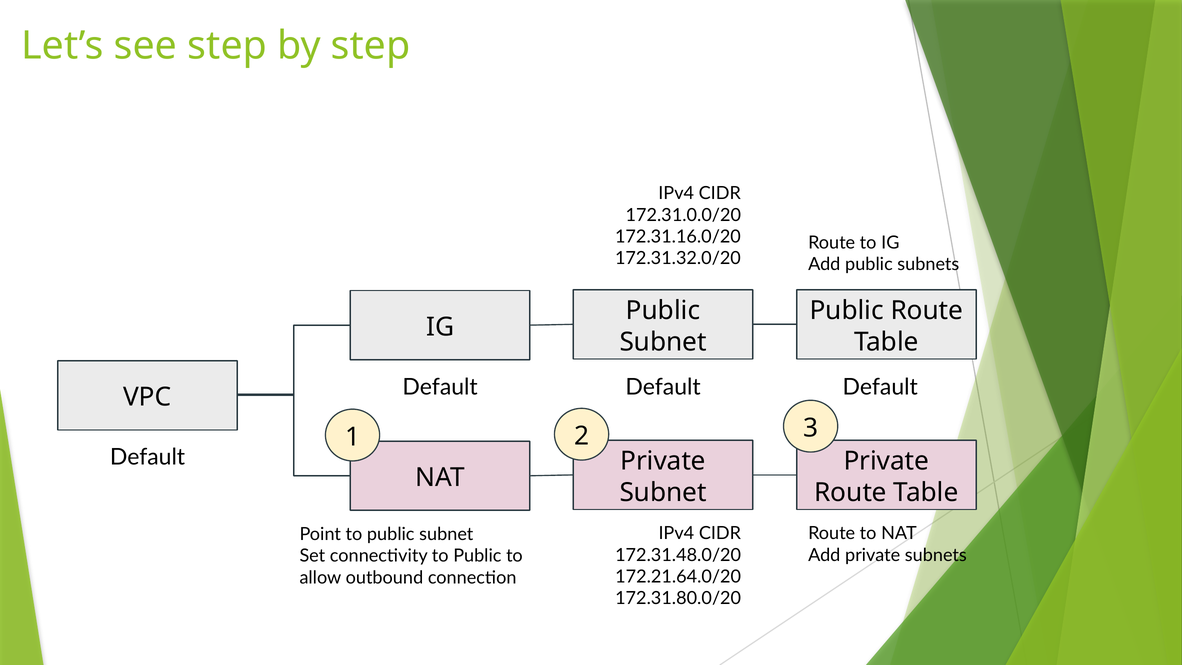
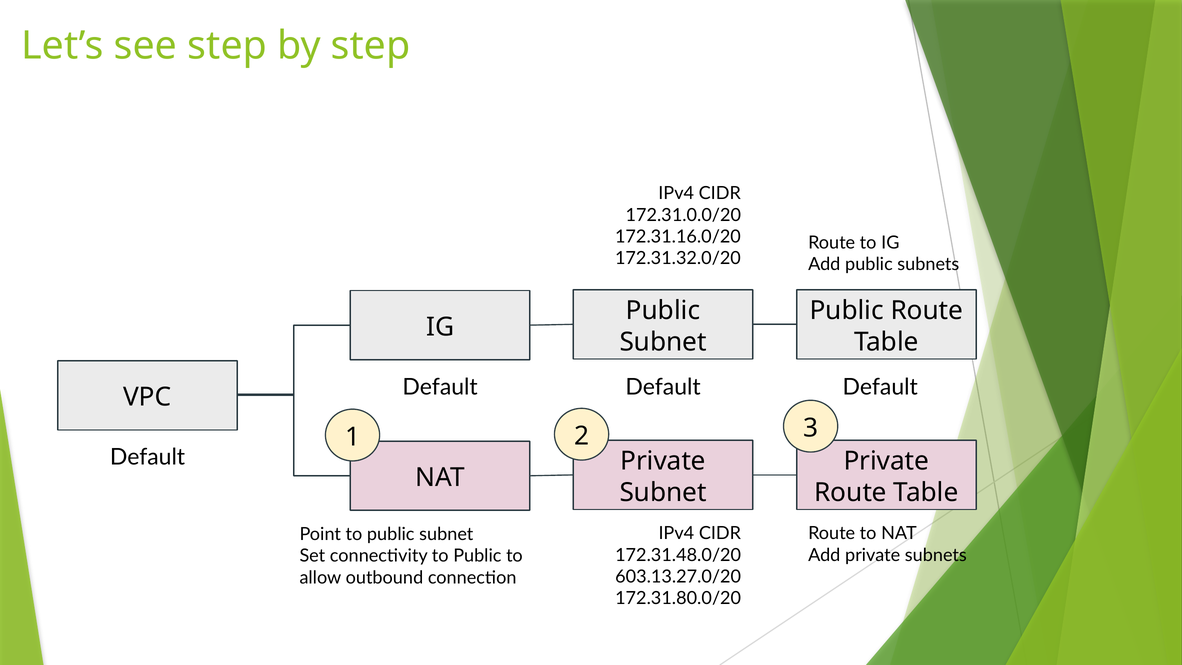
172.21.64.0/20: 172.21.64.0/20 -> 603.13.27.0/20
